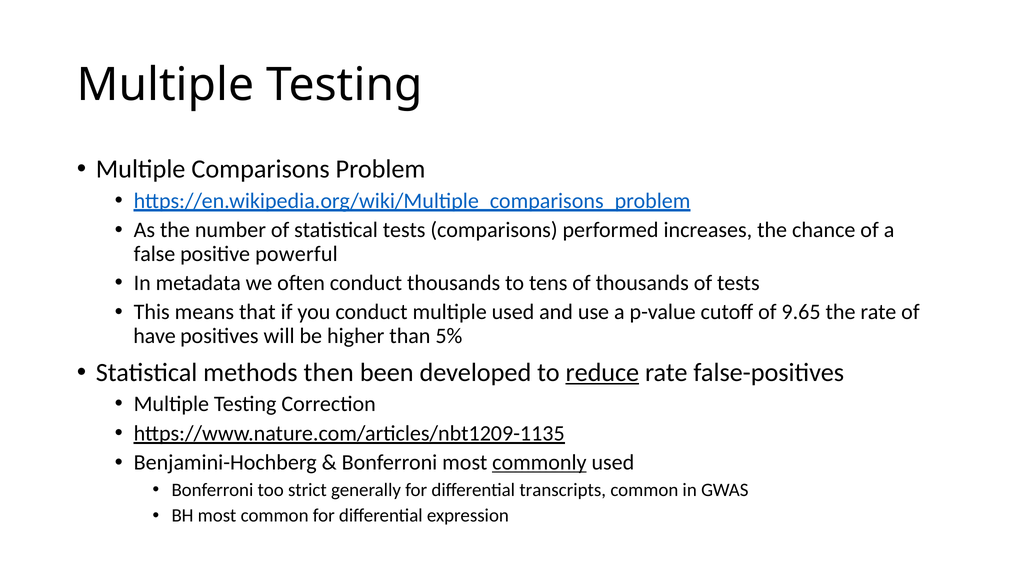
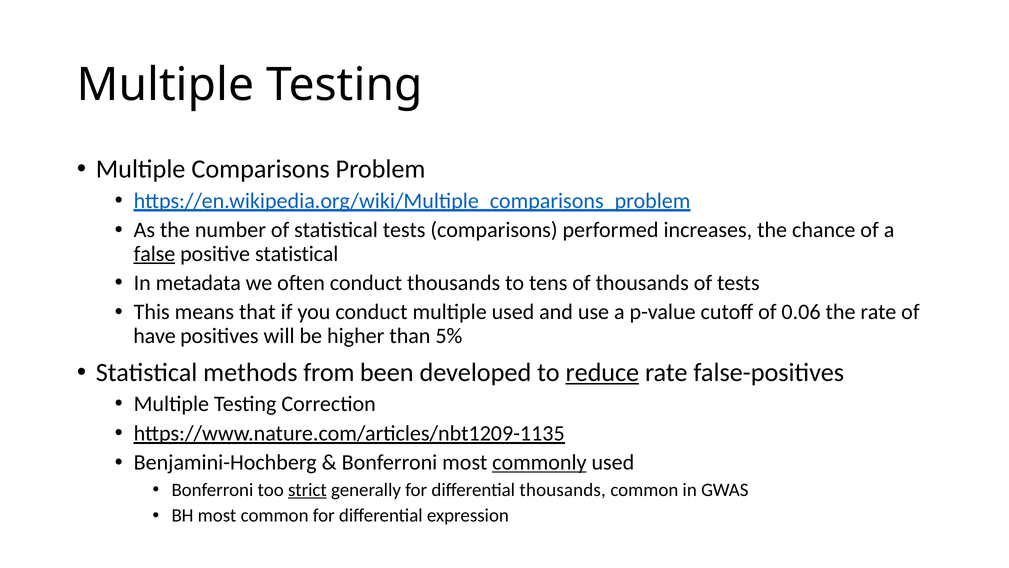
false underline: none -> present
positive powerful: powerful -> statistical
9.65: 9.65 -> 0.06
then: then -> from
strict underline: none -> present
differential transcripts: transcripts -> thousands
